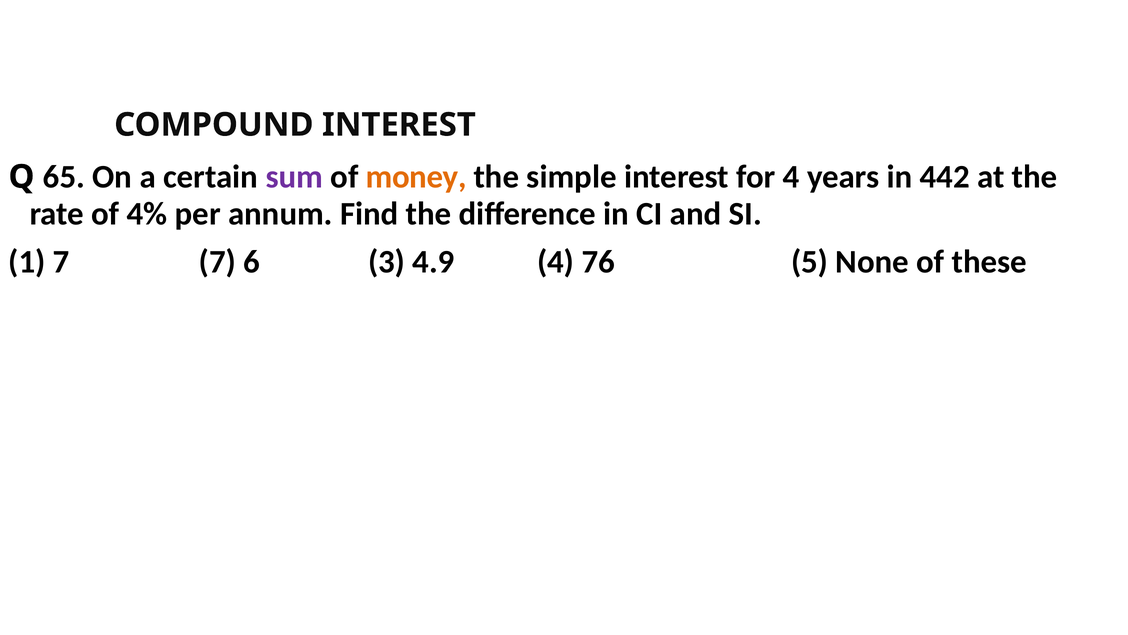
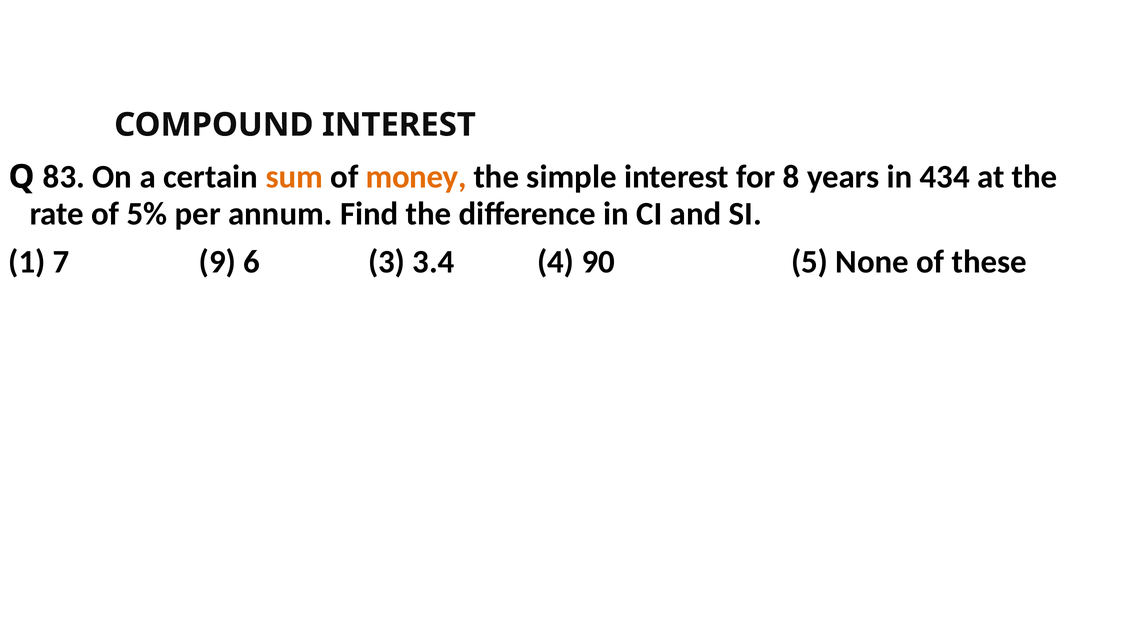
65: 65 -> 83
sum colour: purple -> orange
for 4: 4 -> 8
442: 442 -> 434
4%: 4% -> 5%
7 7: 7 -> 9
4.9: 4.9 -> 3.4
76: 76 -> 90
